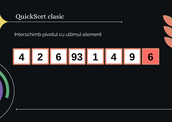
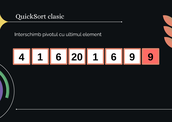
4 2: 2 -> 1
93: 93 -> 20
4 at (114, 57): 4 -> 6
9 6: 6 -> 9
